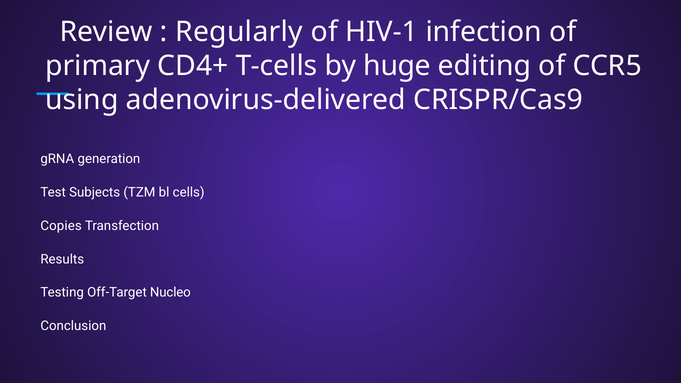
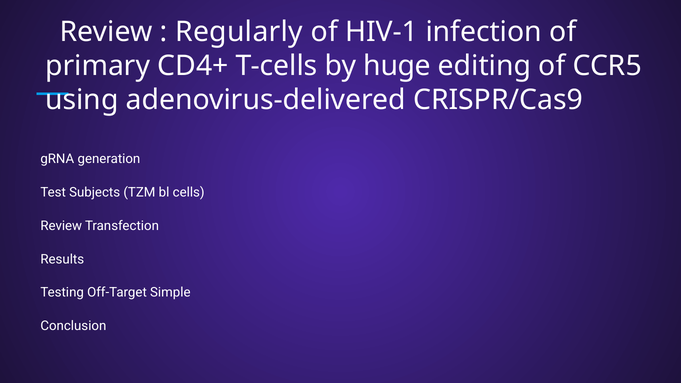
Copies at (61, 226): Copies -> Review
Nucleo: Nucleo -> Simple
